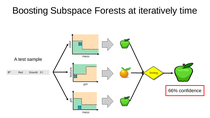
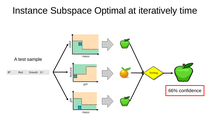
Boosting: Boosting -> Instance
Forests: Forests -> Optimal
